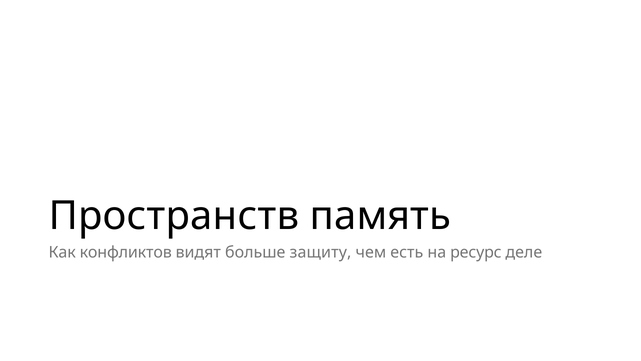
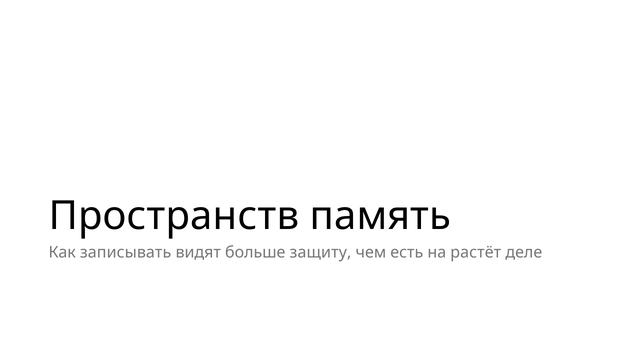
конфликтов: конфликтов -> записывать
ресурс: ресурс -> растёт
